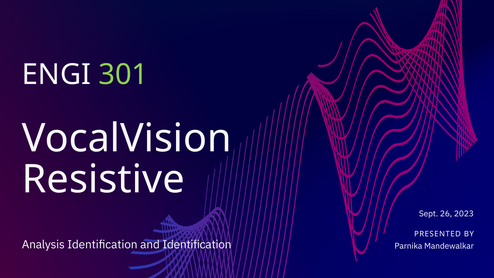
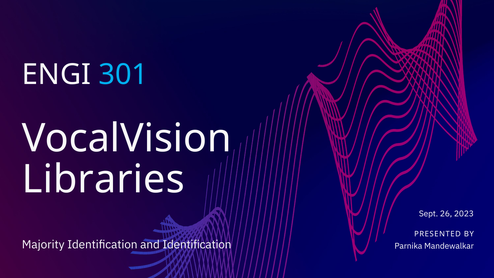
301 colour: light green -> light blue
Resistive: Resistive -> Libraries
Analysis: Analysis -> Majority
